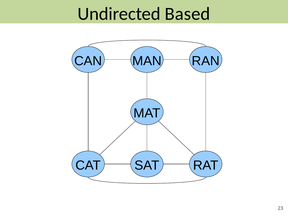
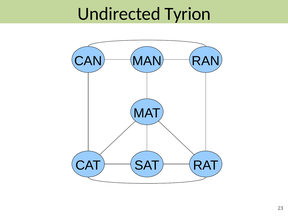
Based: Based -> Tyrion
